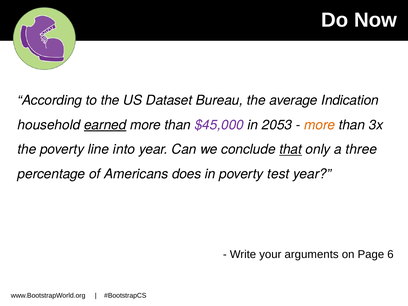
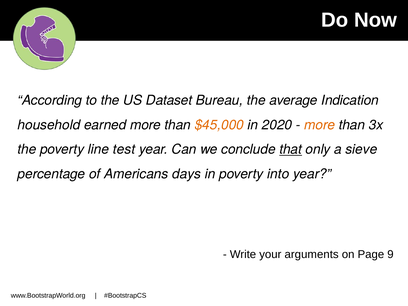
earned underline: present -> none
$45,000 colour: purple -> orange
2053: 2053 -> 2020
into: into -> test
three: three -> sieve
does: does -> days
test: test -> into
6: 6 -> 9
